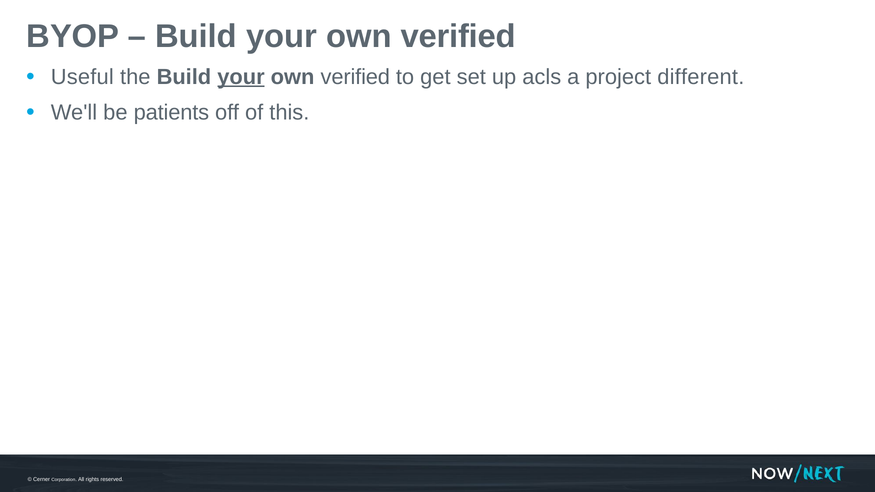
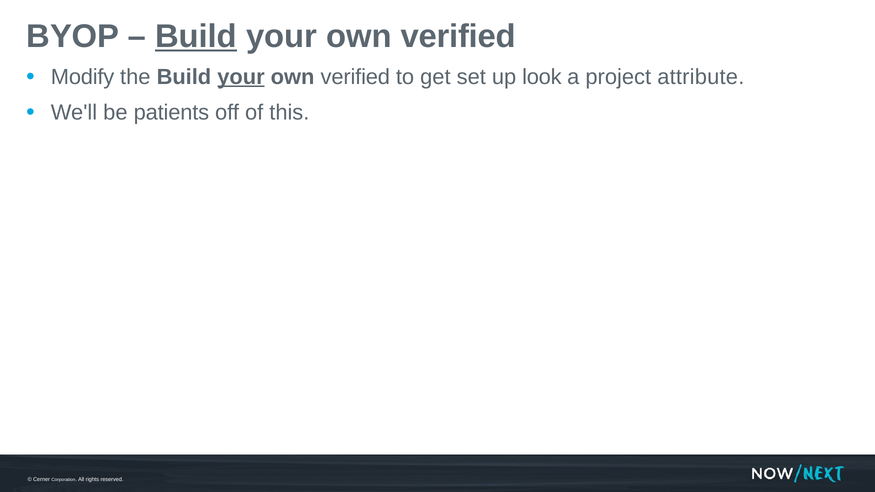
Build at (196, 36) underline: none -> present
Useful: Useful -> Modify
acls: acls -> look
different: different -> attribute
